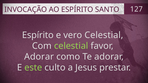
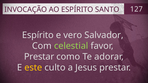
vero Celestial: Celestial -> Salvador
Adorar at (39, 57): Adorar -> Prestar
este colour: light green -> yellow
